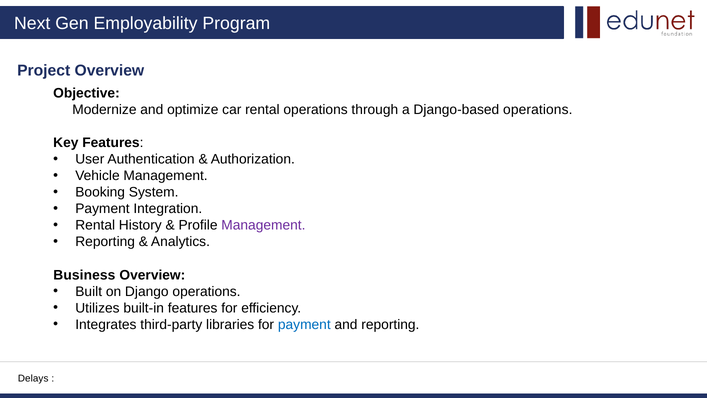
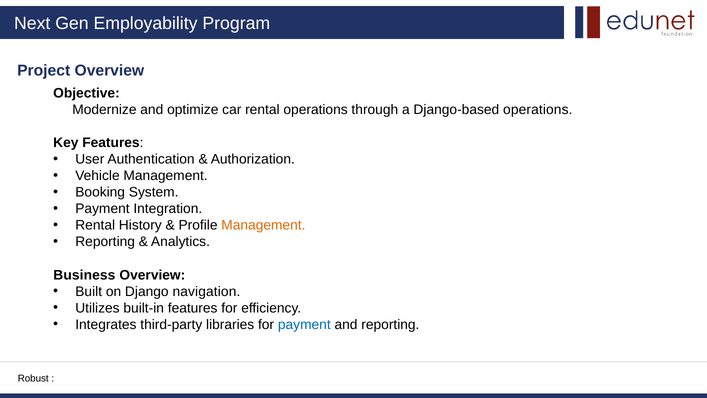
Management at (263, 225) colour: purple -> orange
Django operations: operations -> navigation
Delays: Delays -> Robust
